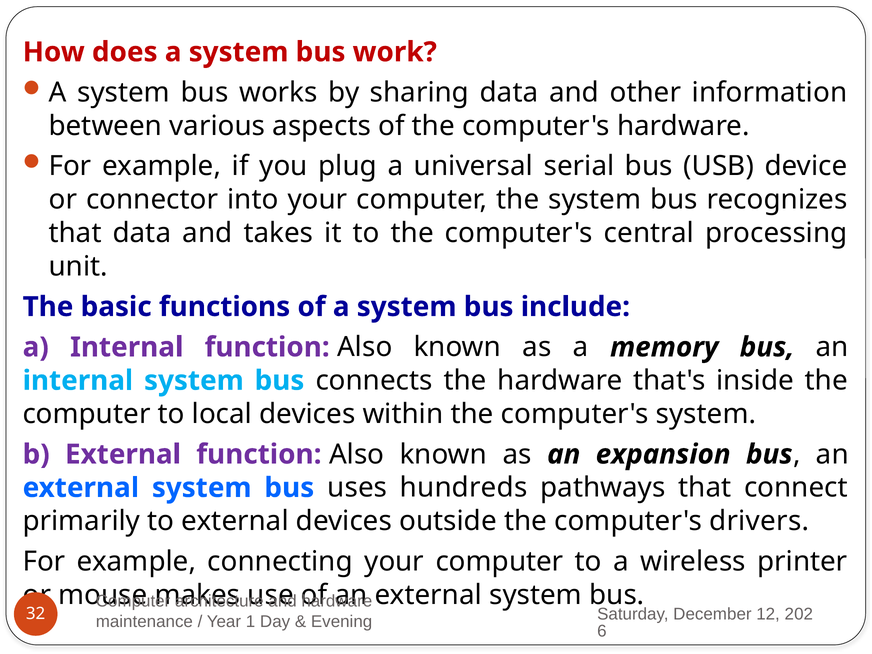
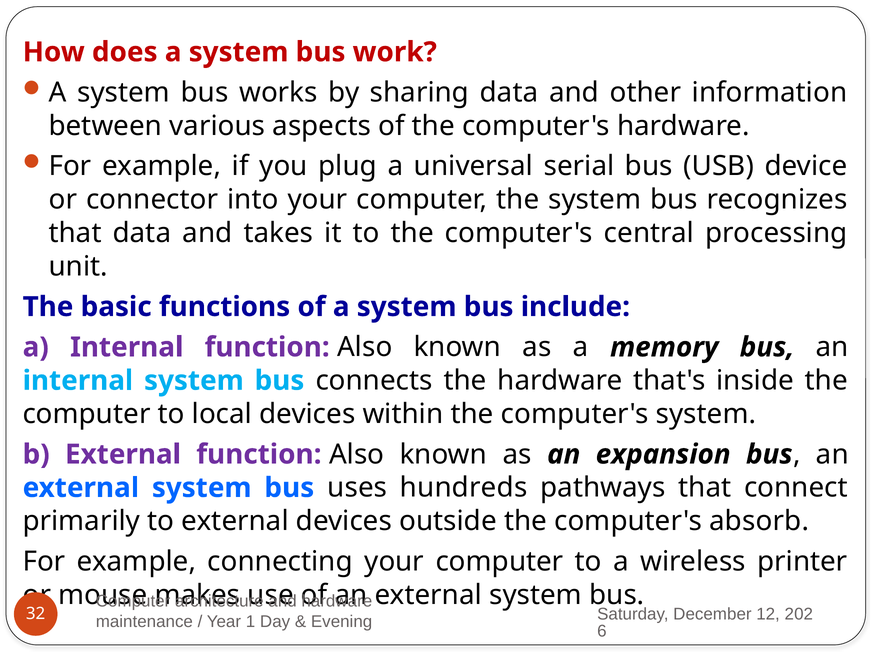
drivers: drivers -> absorb
